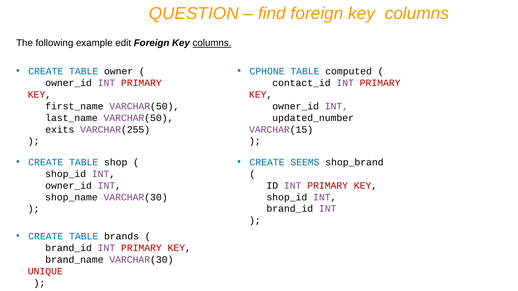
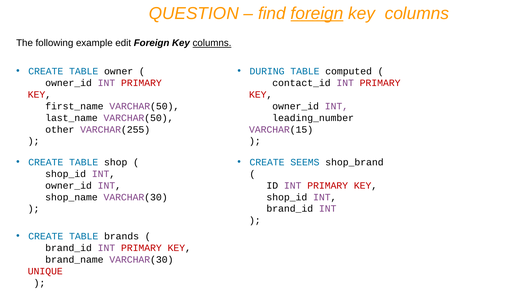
foreign at (317, 13) underline: none -> present
CPHONE: CPHONE -> DURING
updated_number: updated_number -> leading_number
exits: exits -> other
